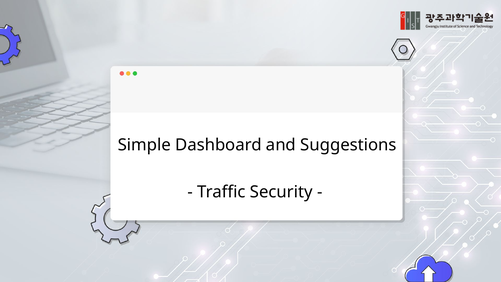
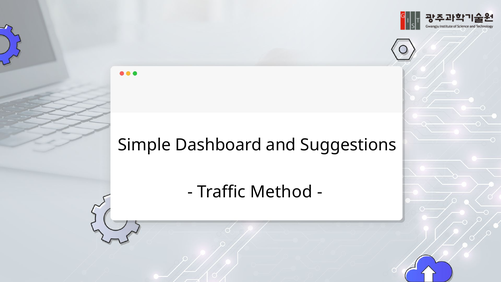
Security: Security -> Method
